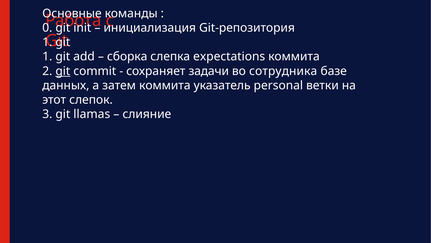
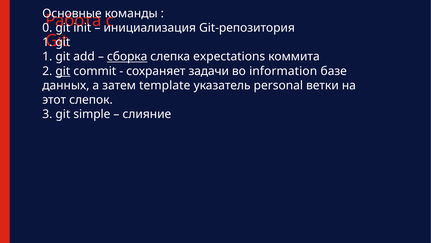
сборка underline: none -> present
сотрудника: сотрудника -> information
затем коммита: коммита -> template
llamas: llamas -> simple
